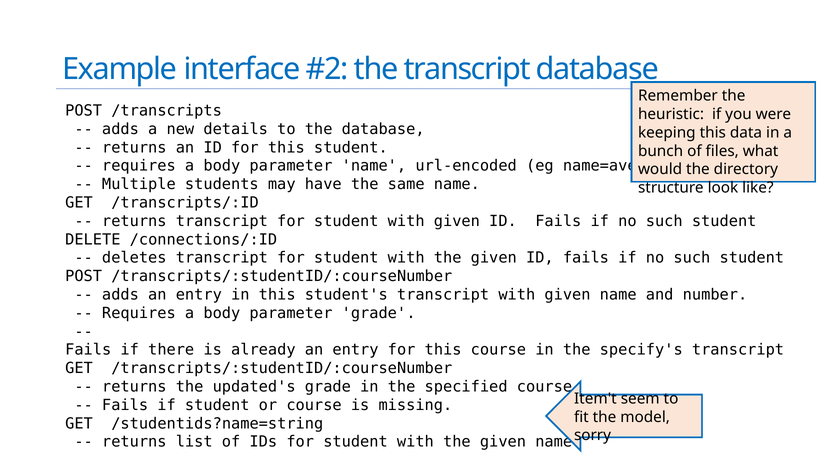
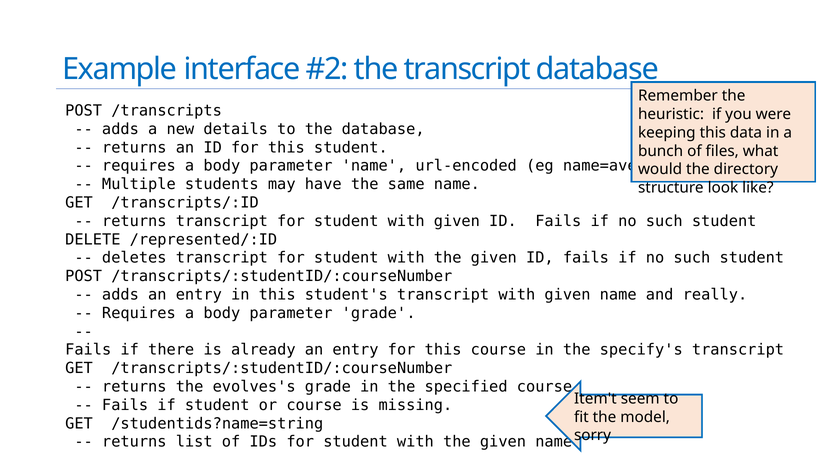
/connections/:ID: /connections/:ID -> /represented/:ID
number: number -> really
updated's: updated's -> evolves's
